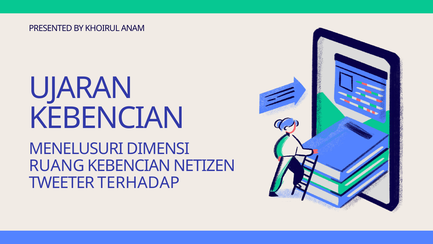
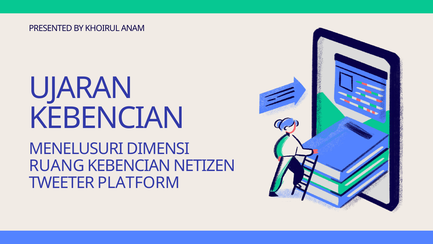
TERHADAP: TERHADAP -> PLATFORM
